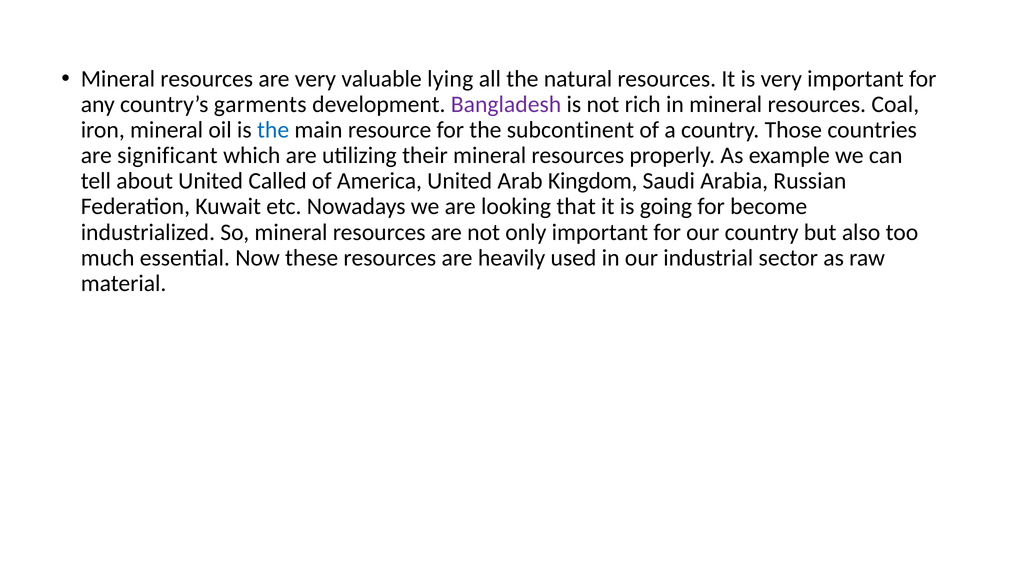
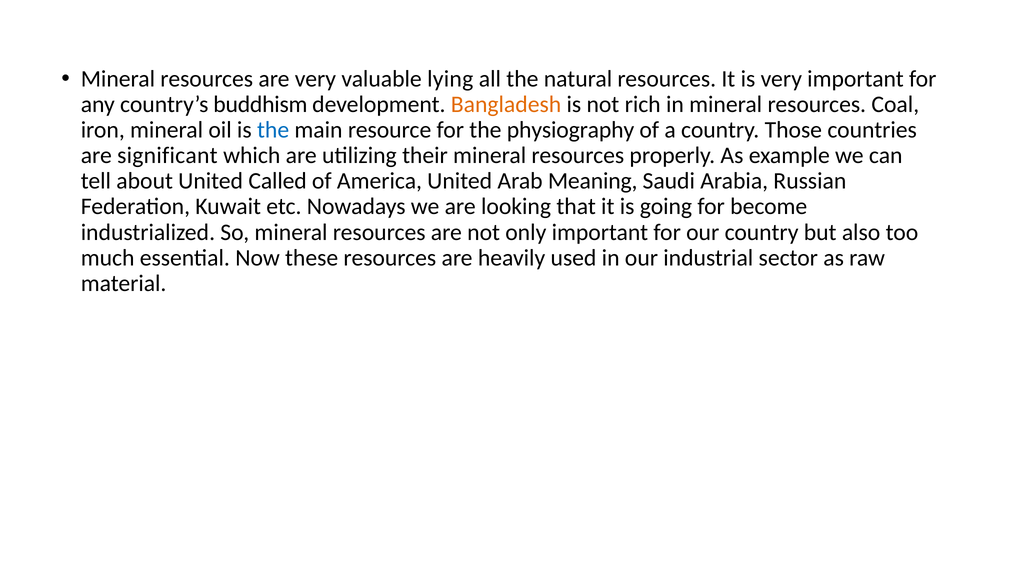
garments: garments -> buddhism
Bangladesh colour: purple -> orange
subcontinent: subcontinent -> physiography
Kingdom: Kingdom -> Meaning
